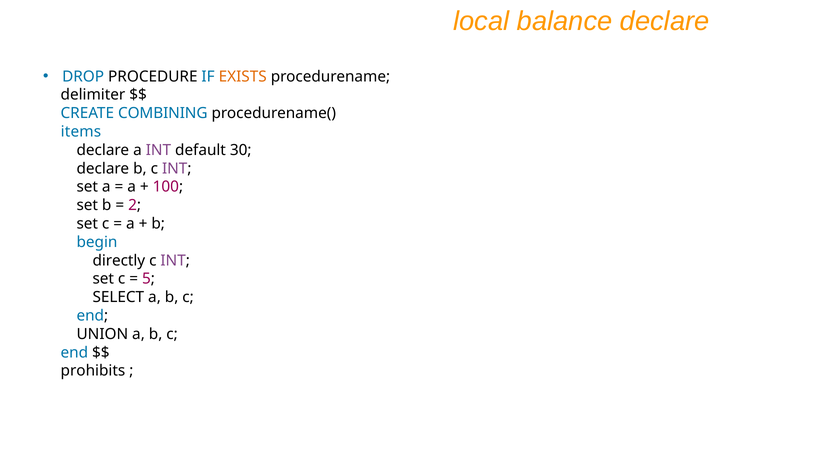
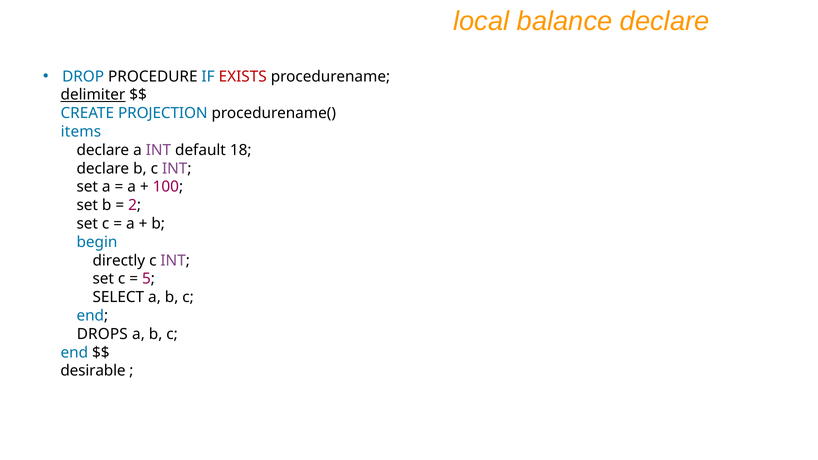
EXISTS colour: orange -> red
delimiter underline: none -> present
COMBINING: COMBINING -> PROJECTION
30: 30 -> 18
UNION: UNION -> DROPS
prohibits: prohibits -> desirable
